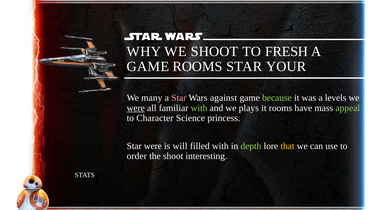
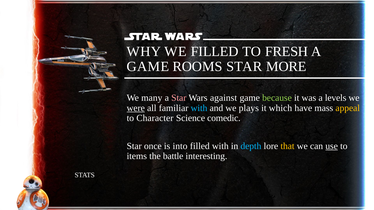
WE SHOOT: SHOOT -> FILLED
YOUR: YOUR -> MORE
with at (199, 108) colour: light green -> light blue
it rooms: rooms -> which
appeal colour: light green -> yellow
princess: princess -> comedic
Star were: were -> once
will: will -> into
depth colour: light green -> light blue
use underline: none -> present
order: order -> items
the shoot: shoot -> battle
